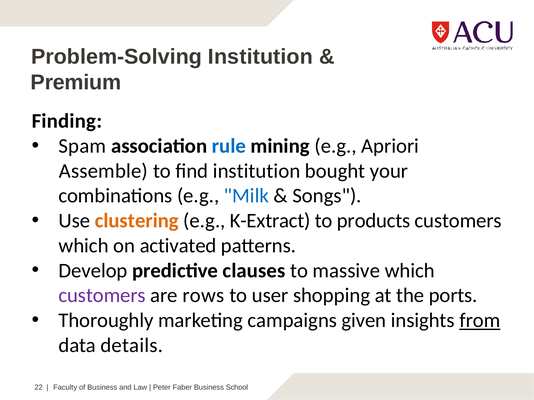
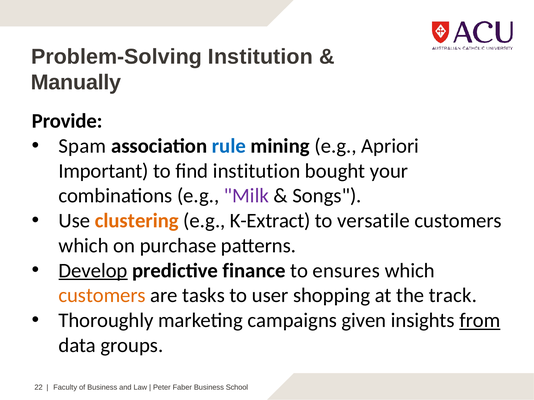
Premium: Premium -> Manually
Finding: Finding -> Provide
Assemble: Assemble -> Important
Milk colour: blue -> purple
products: products -> versatile
activated: activated -> purchase
Develop underline: none -> present
clauses: clauses -> finance
massive: massive -> ensures
customers at (102, 296) colour: purple -> orange
rows: rows -> tasks
ports: ports -> track
details: details -> groups
